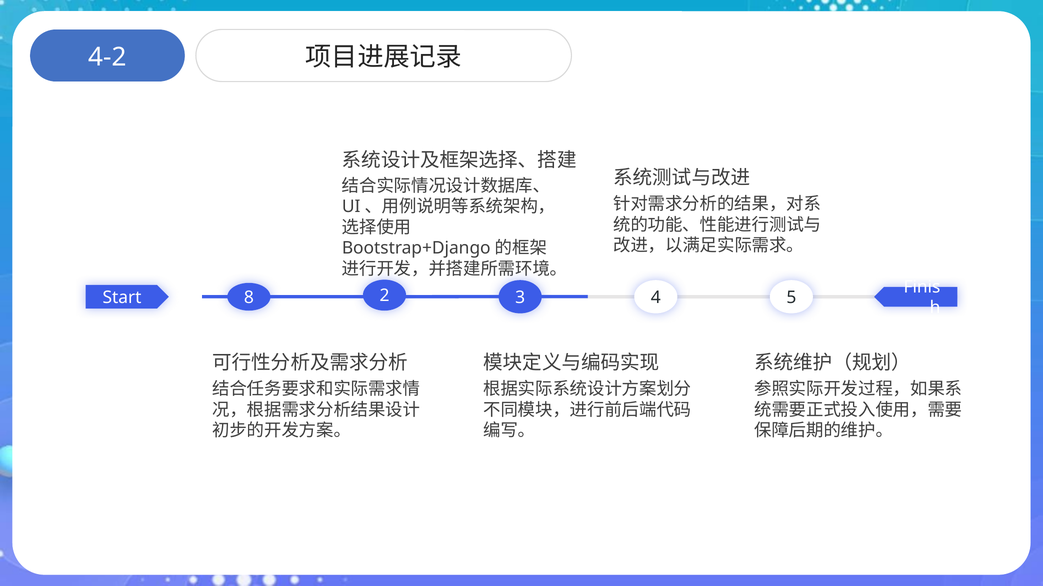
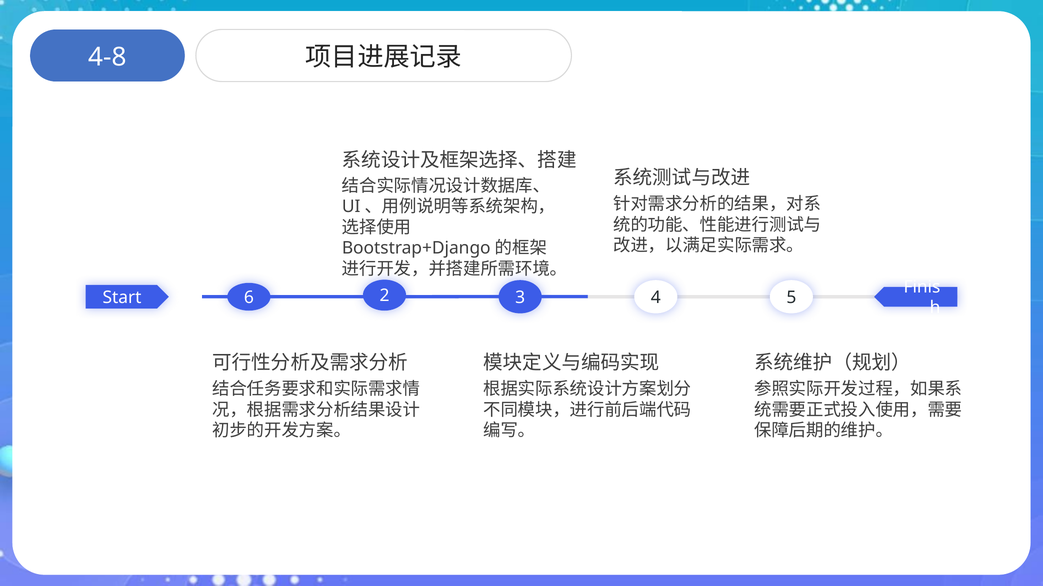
4-2: 4-2 -> 4-8
8: 8 -> 6
